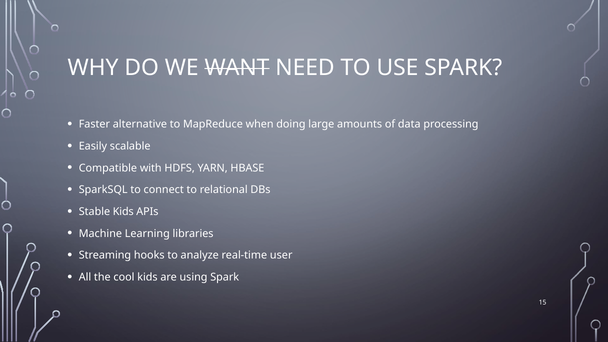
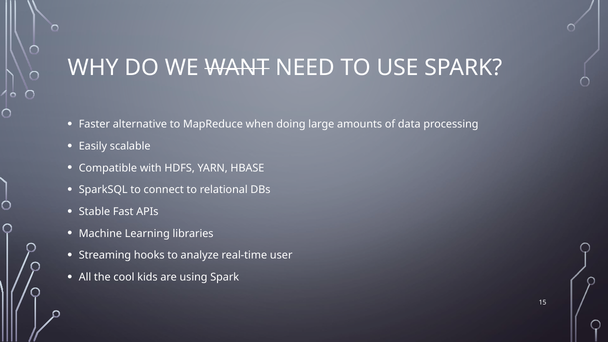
Stable Kids: Kids -> Fast
